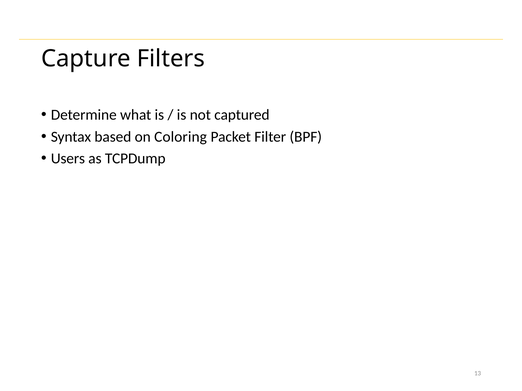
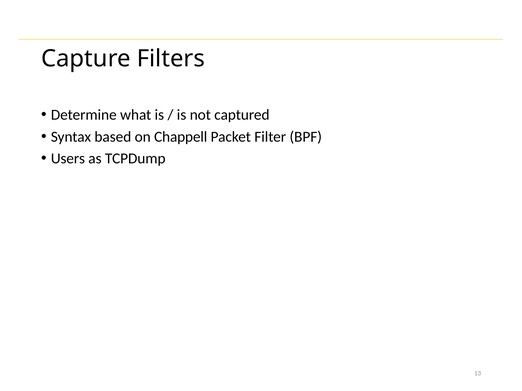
Coloring: Coloring -> Chappell
